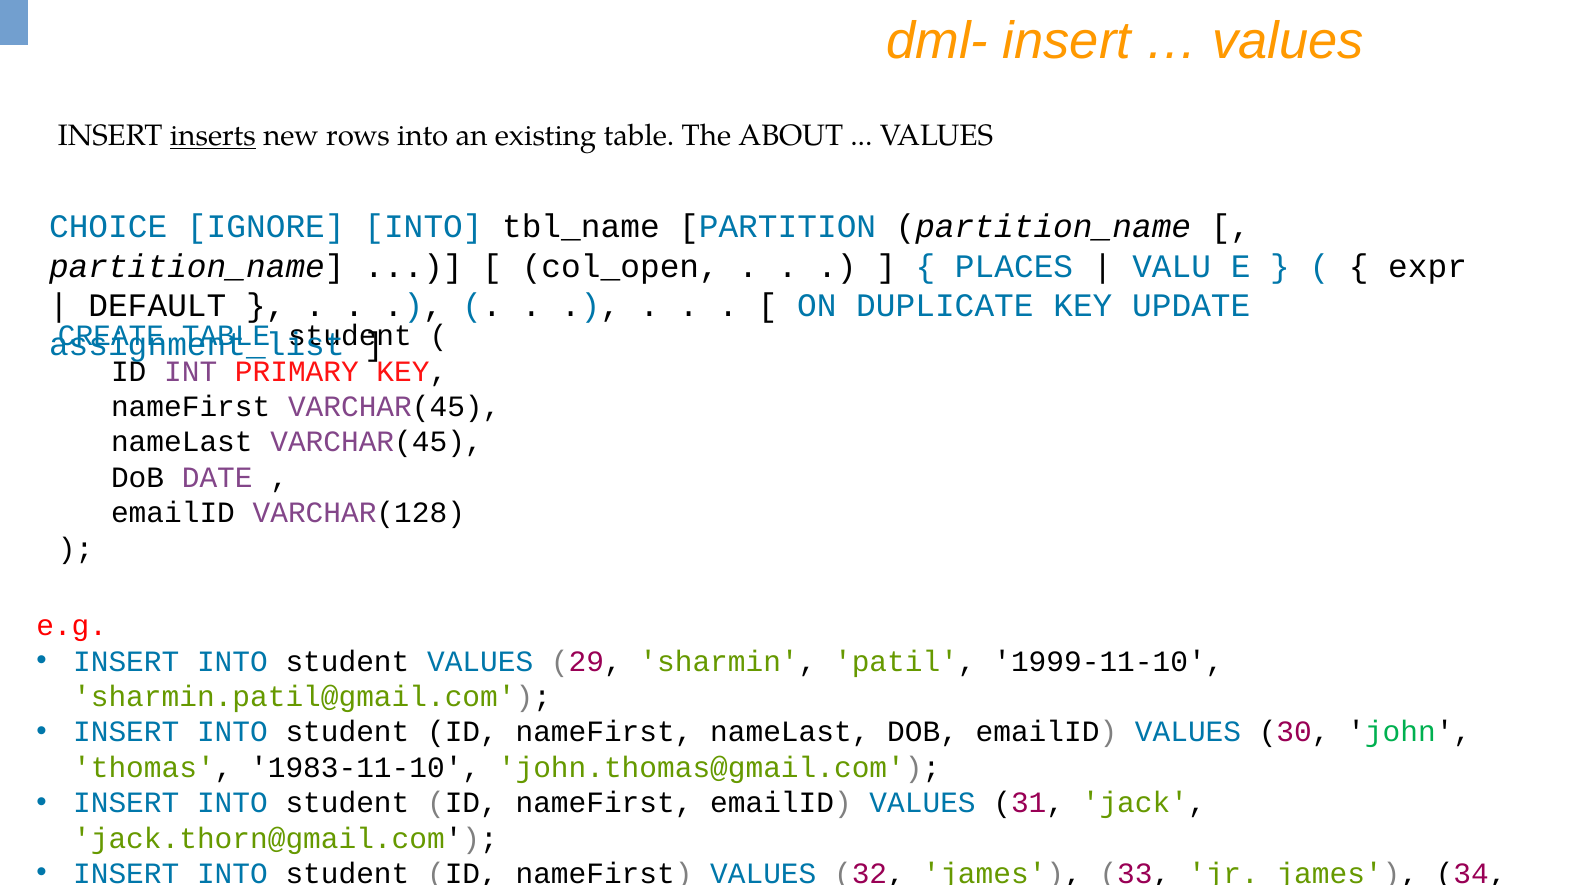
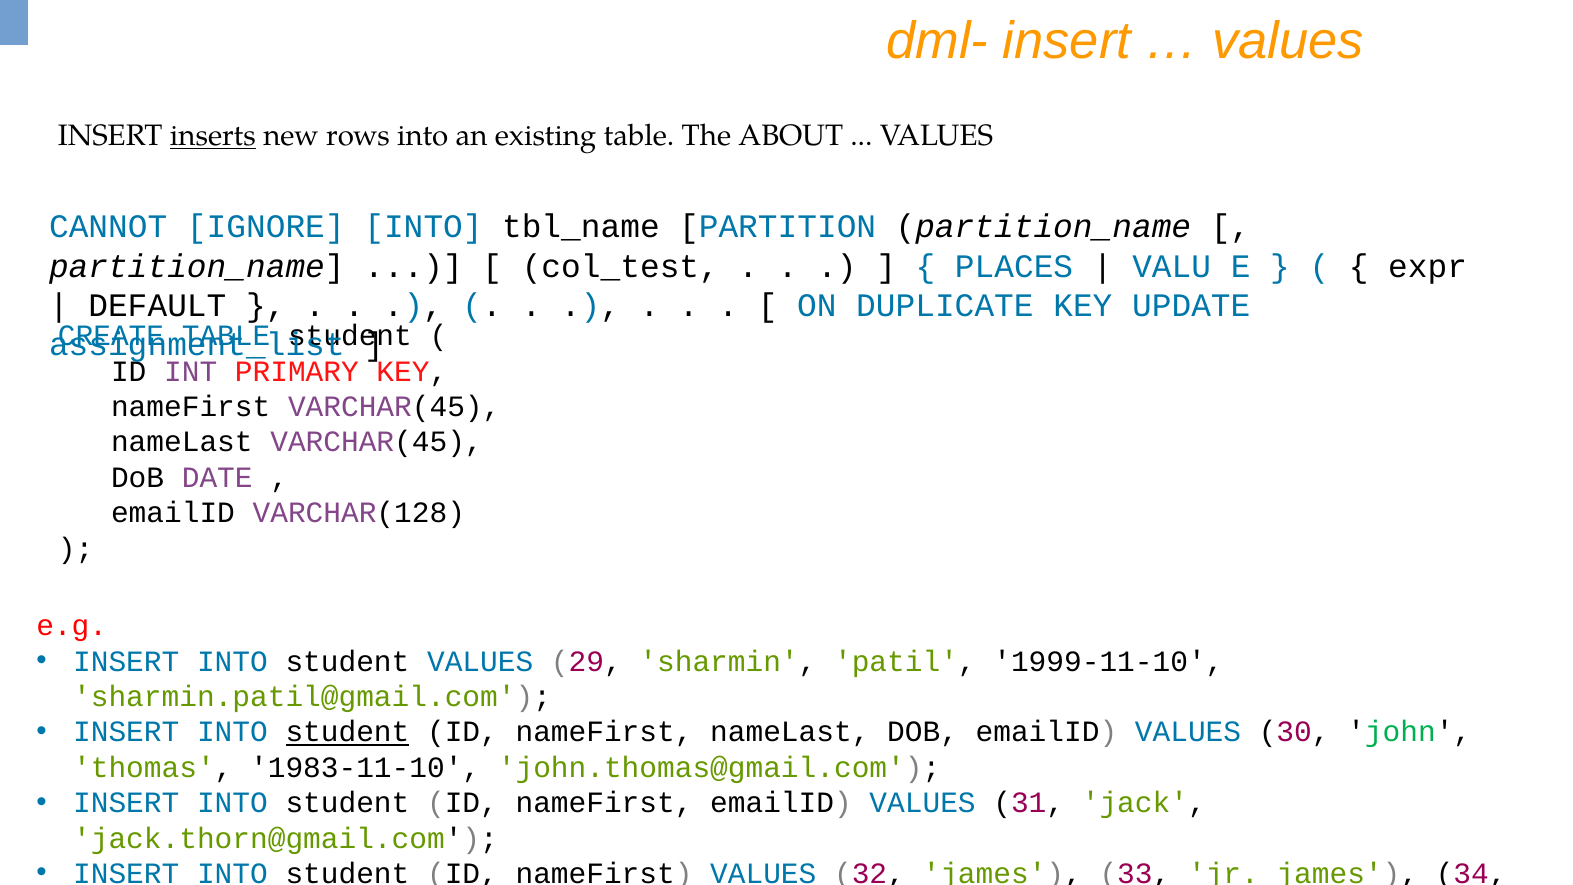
CHOICE: CHOICE -> CANNOT
col_open: col_open -> col_test
student at (347, 732) underline: none -> present
